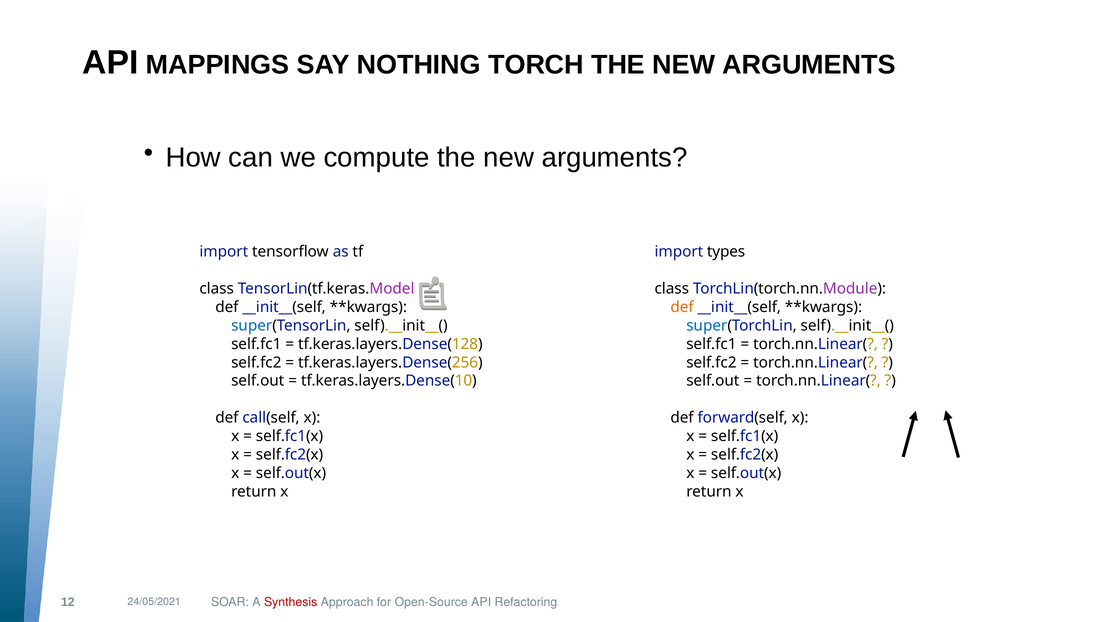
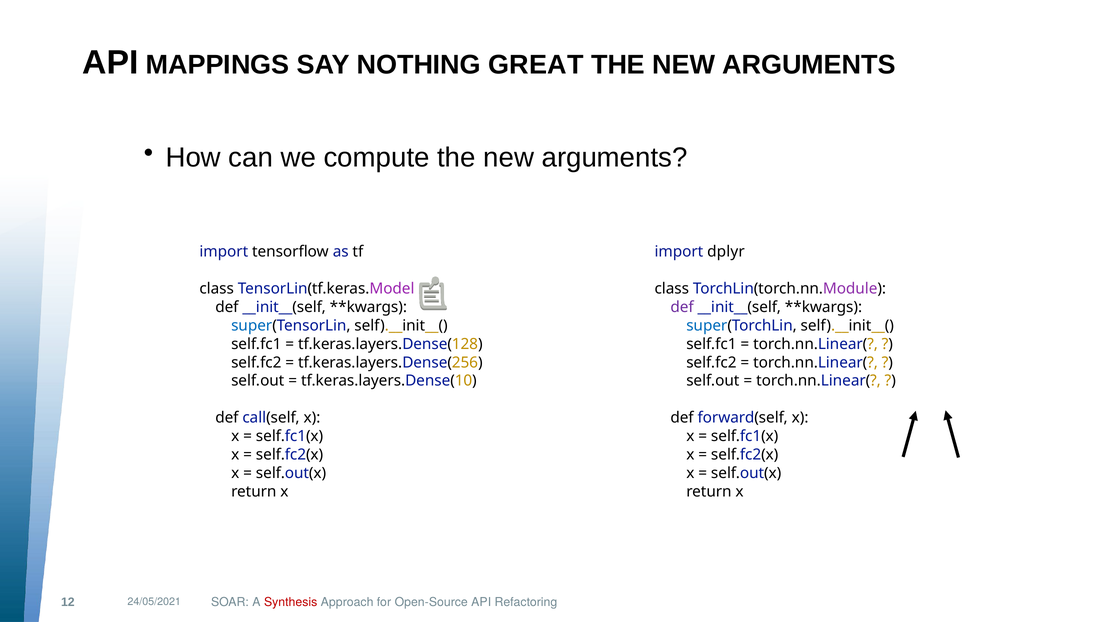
TORCH: TORCH -> GREAT
types: types -> dplyr
def at (682, 307) colour: orange -> purple
